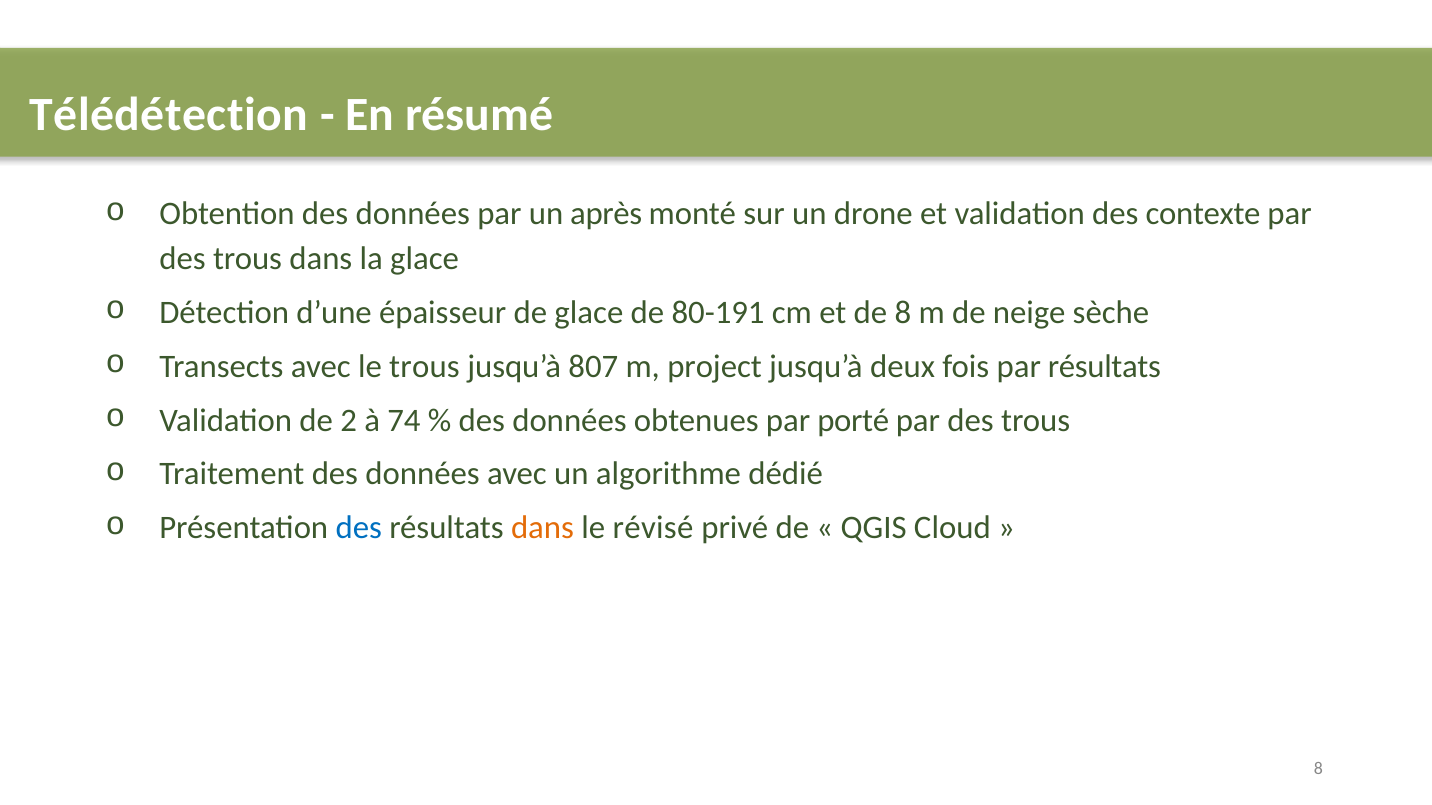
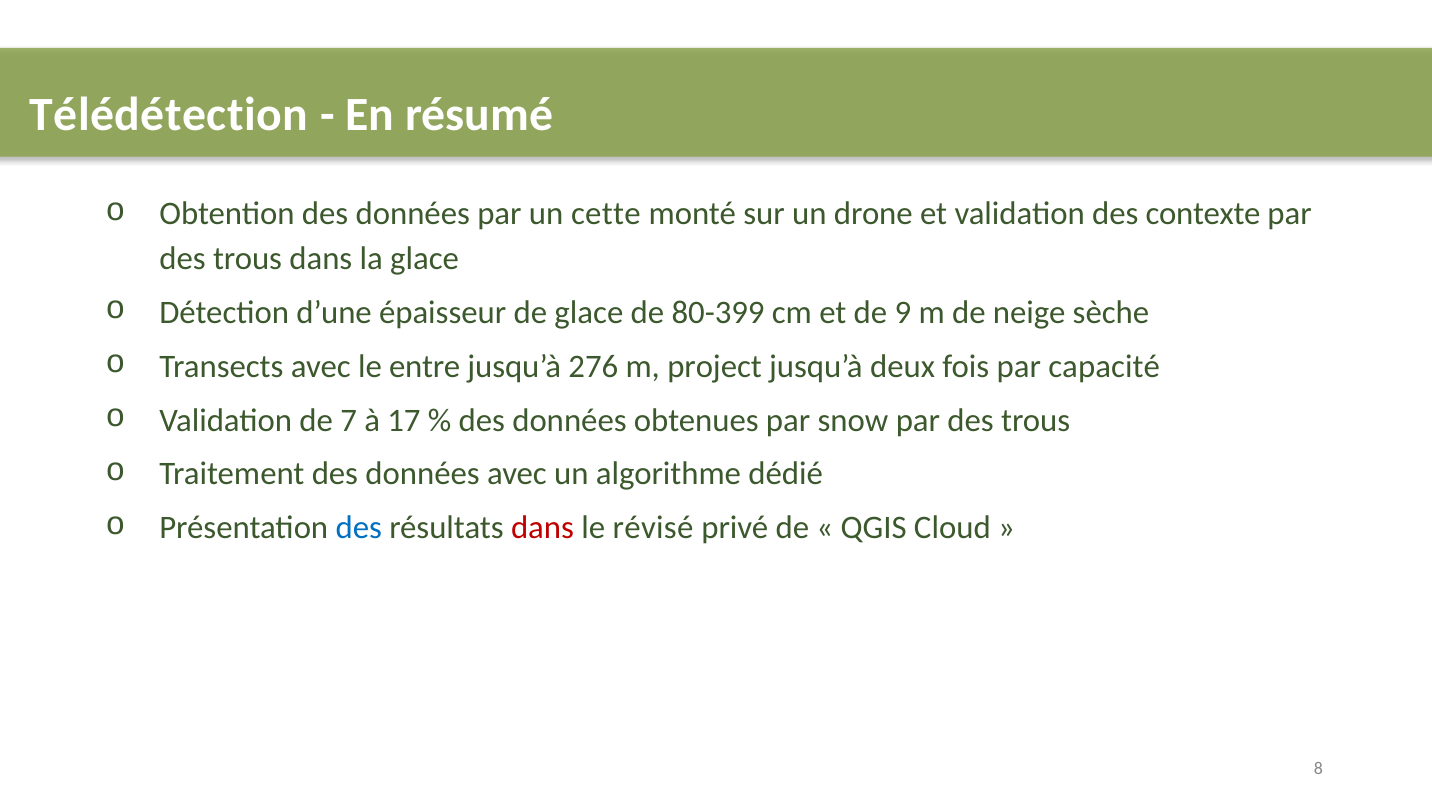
après: après -> cette
80-191: 80-191 -> 80-399
de 8: 8 -> 9
le trous: trous -> entre
807: 807 -> 276
par résultats: résultats -> capacité
2: 2 -> 7
74: 74 -> 17
porté: porté -> snow
dans at (542, 528) colour: orange -> red
